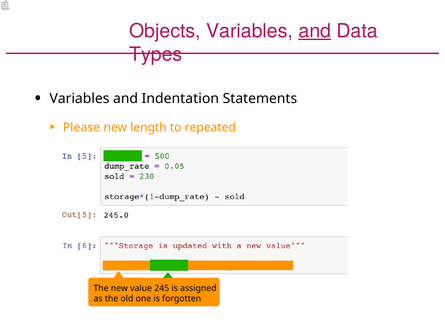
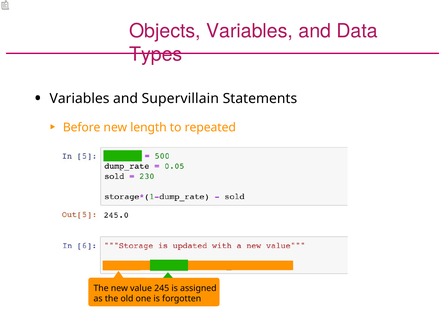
and at (315, 31) underline: present -> none
Indentation: Indentation -> Supervillain
Please: Please -> Before
